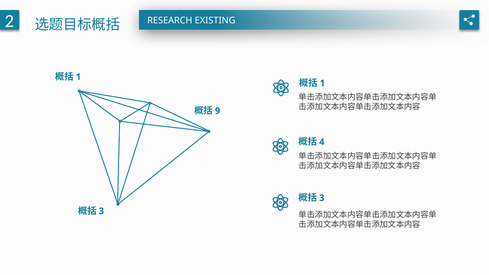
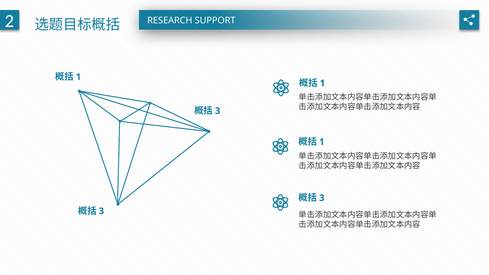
EXISTING: EXISTING -> SUPPORT
9 at (218, 111): 9 -> 3
4 at (322, 142): 4 -> 1
